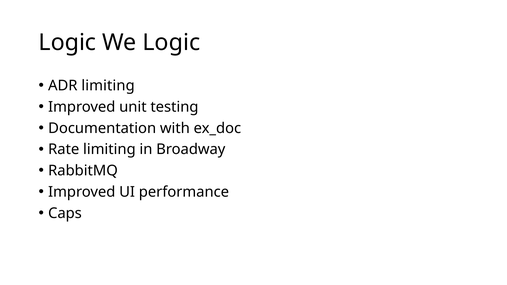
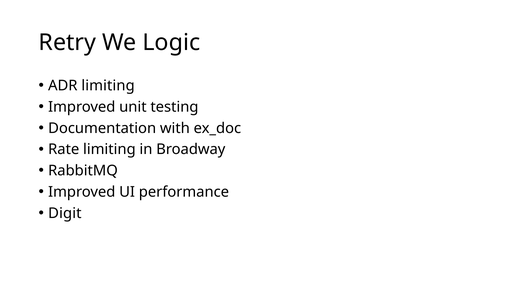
Logic at (67, 43): Logic -> Retry
Caps: Caps -> Digit
